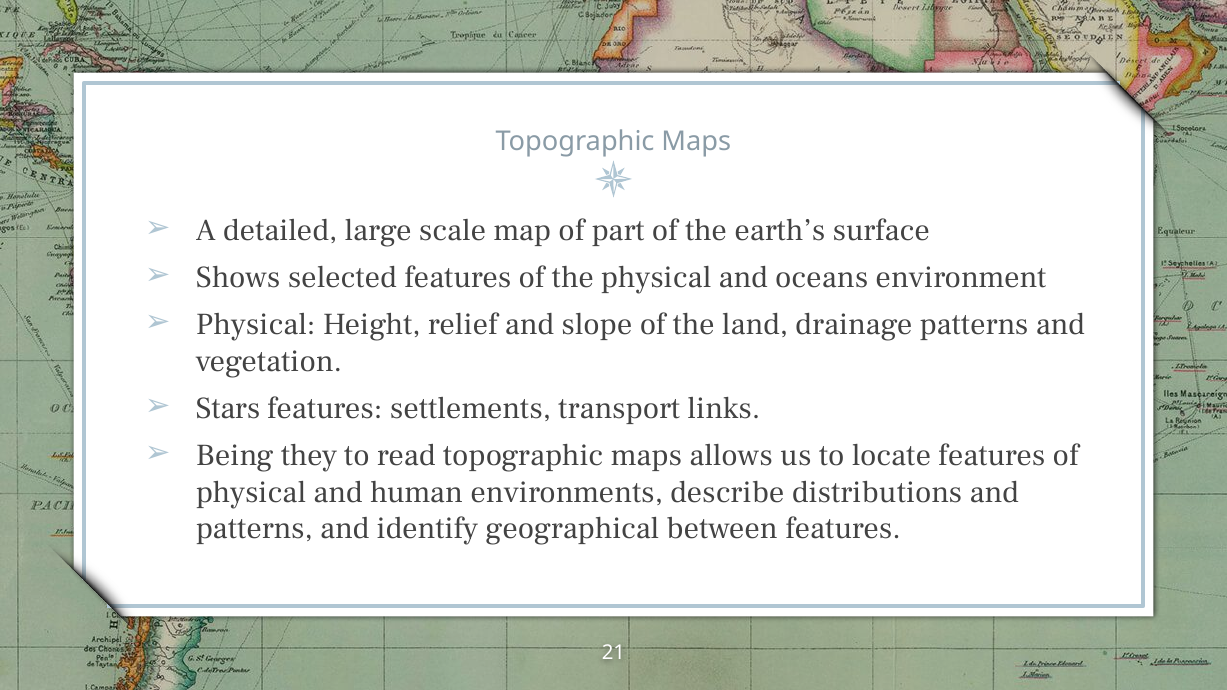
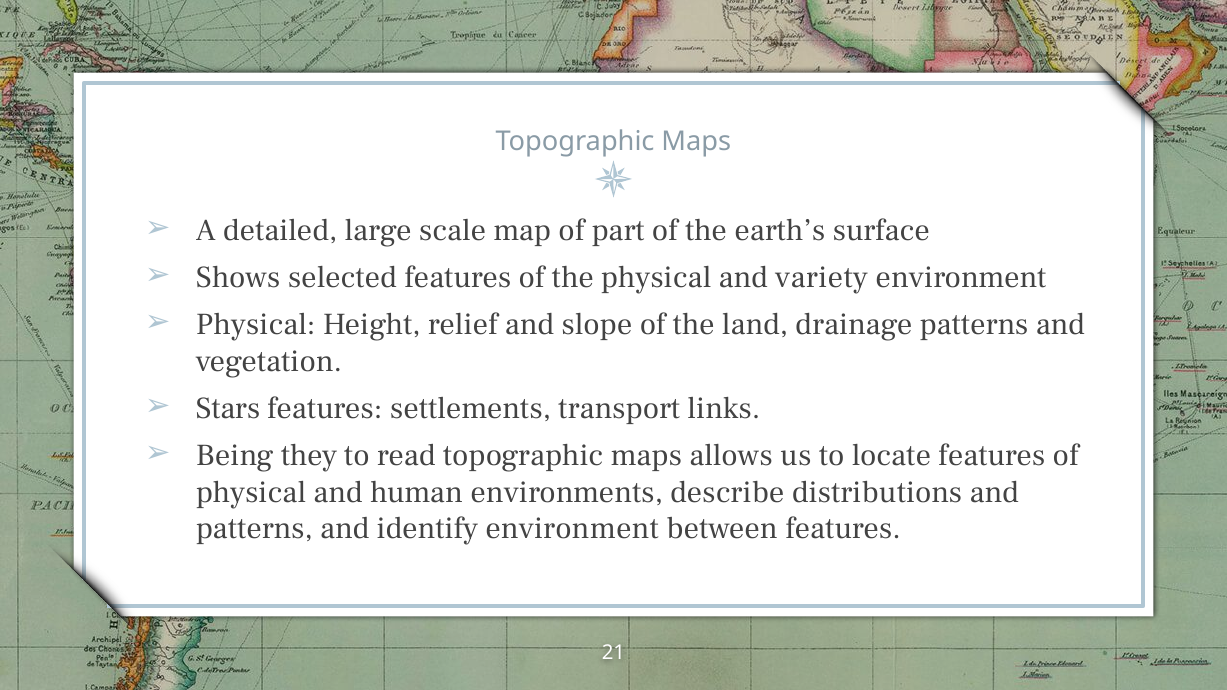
oceans: oceans -> variety
identify geographical: geographical -> environment
